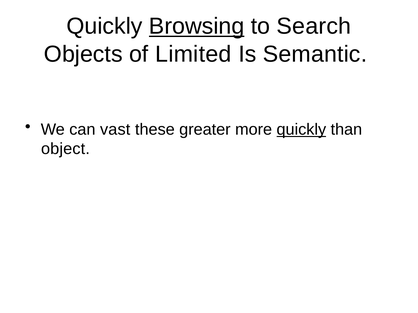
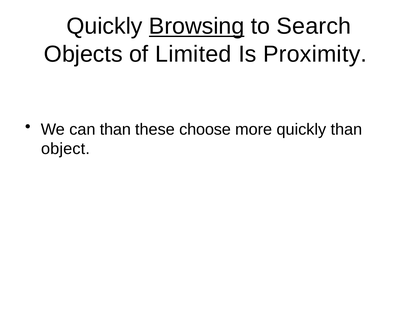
Semantic: Semantic -> Proximity
can vast: vast -> than
greater: greater -> choose
quickly at (301, 130) underline: present -> none
